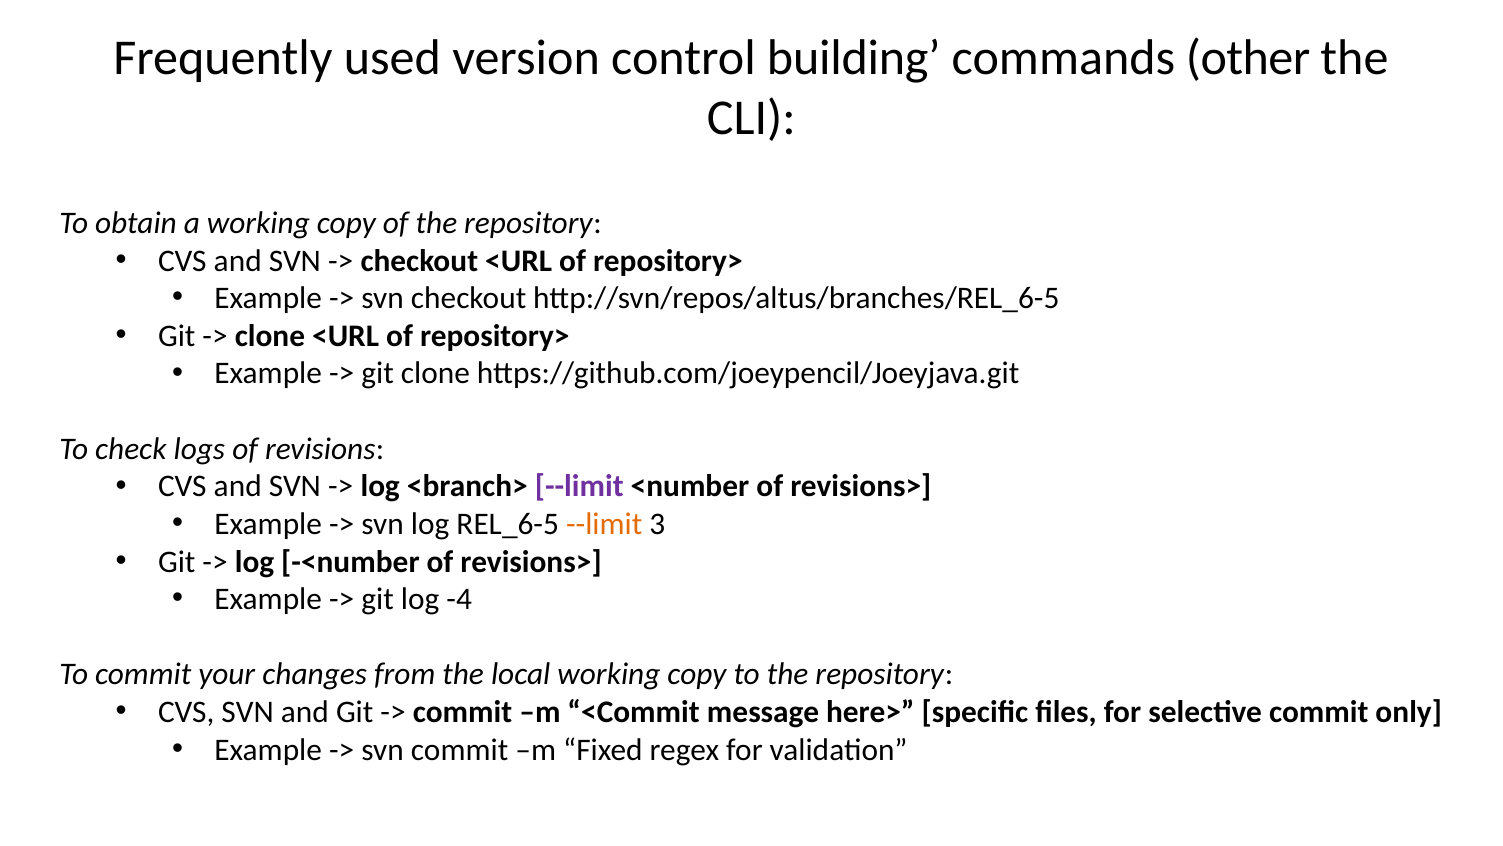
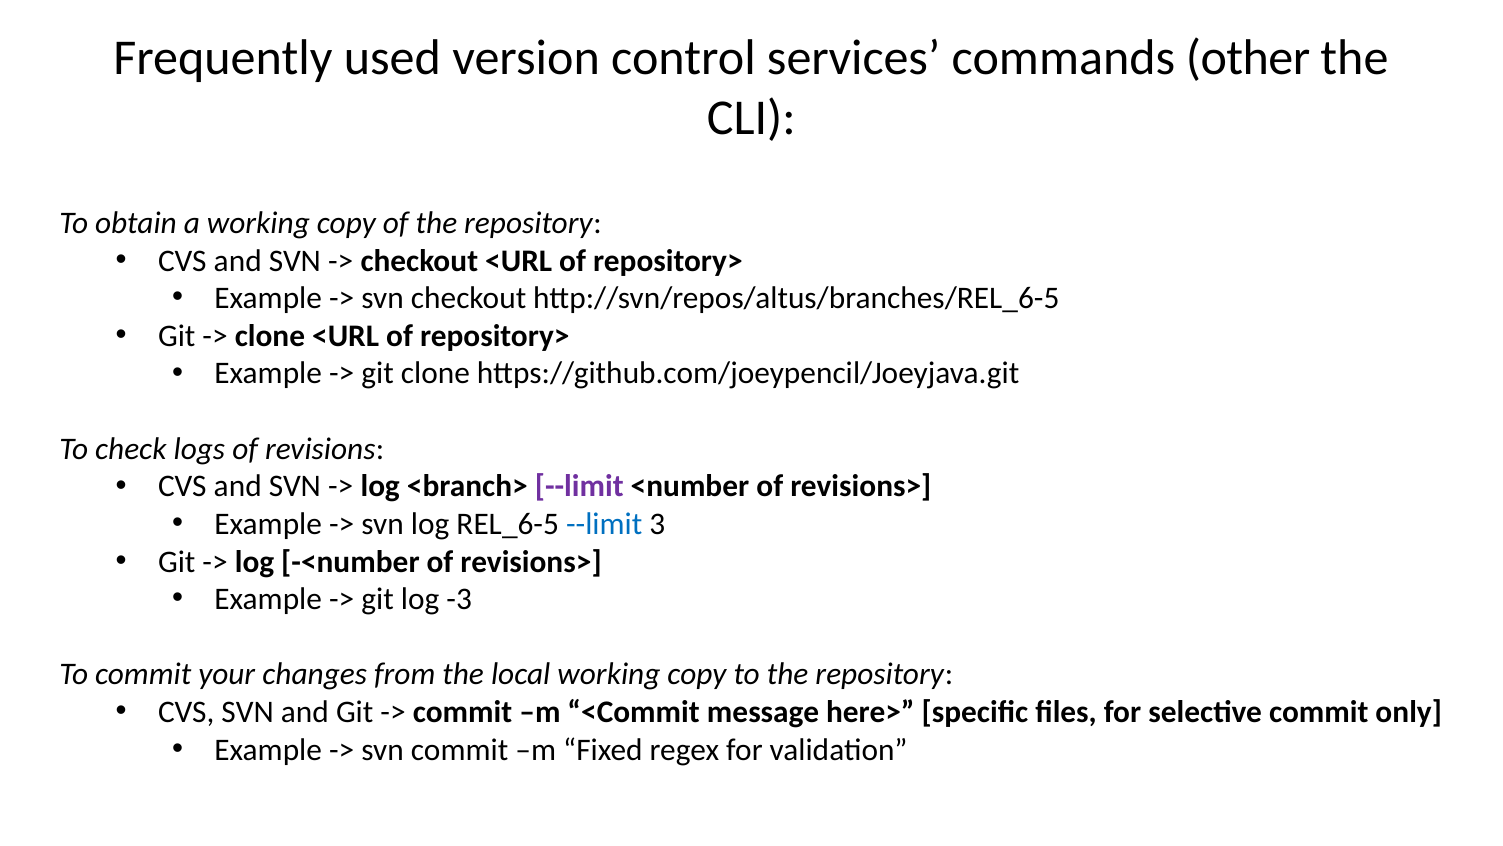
building: building -> services
--limit at (604, 524) colour: orange -> blue
-4: -4 -> -3
